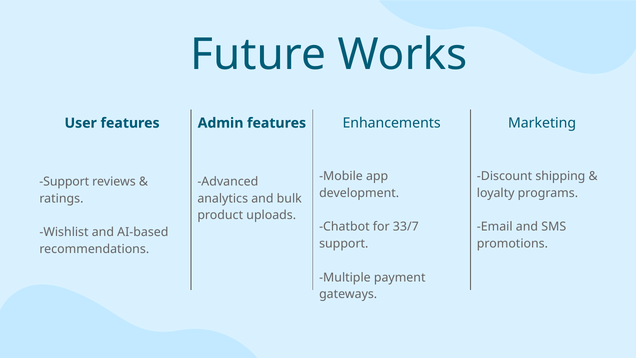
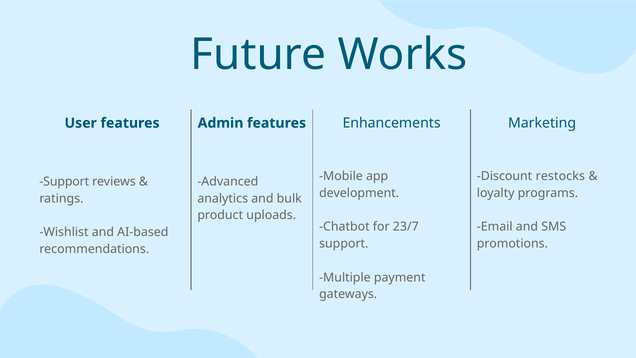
shipping: shipping -> restocks
33/7: 33/7 -> 23/7
